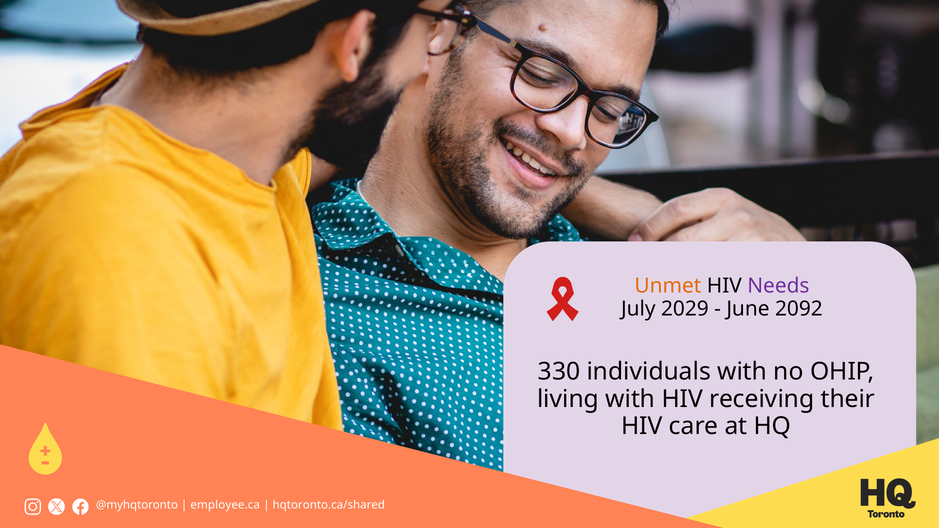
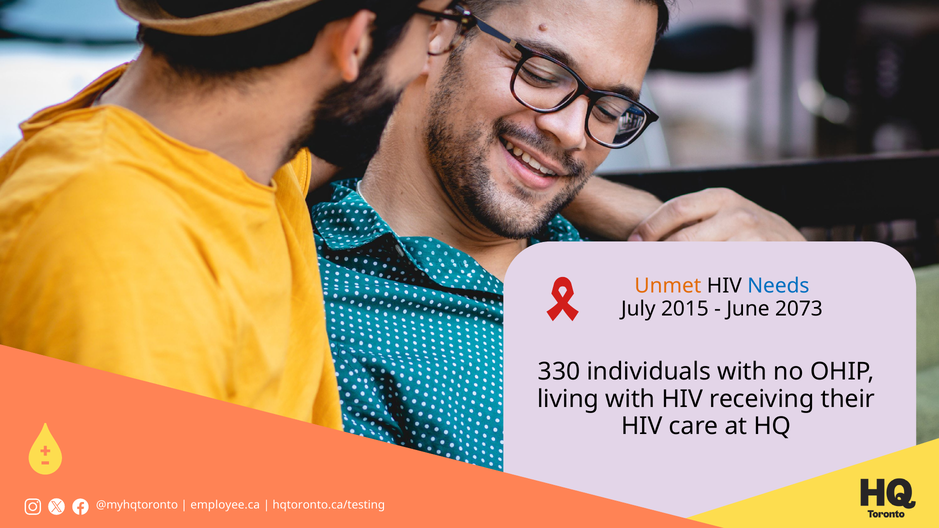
Needs colour: purple -> blue
2029: 2029 -> 2015
2092: 2092 -> 2073
hqtoronto.ca/shared: hqtoronto.ca/shared -> hqtoronto.ca/testing
